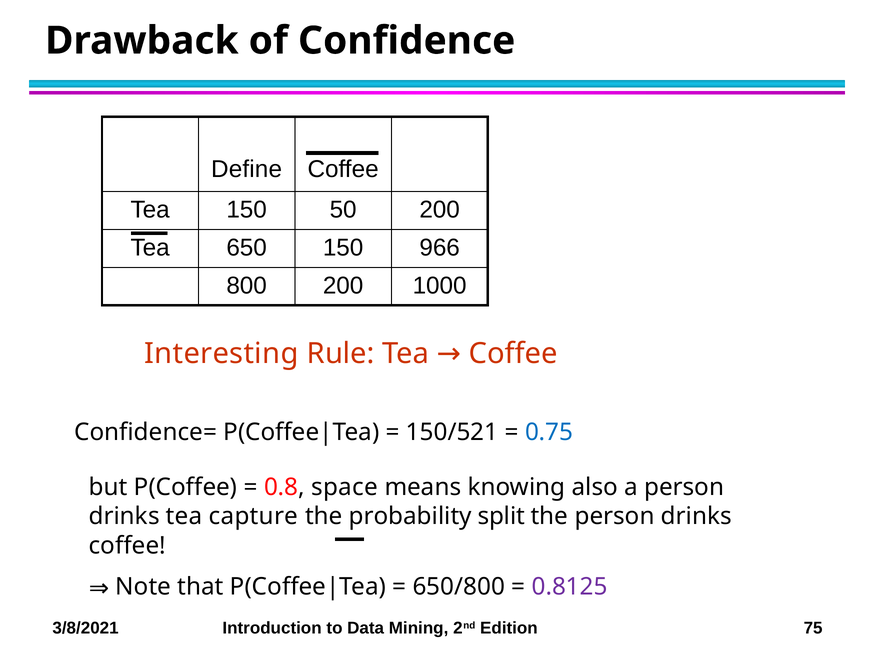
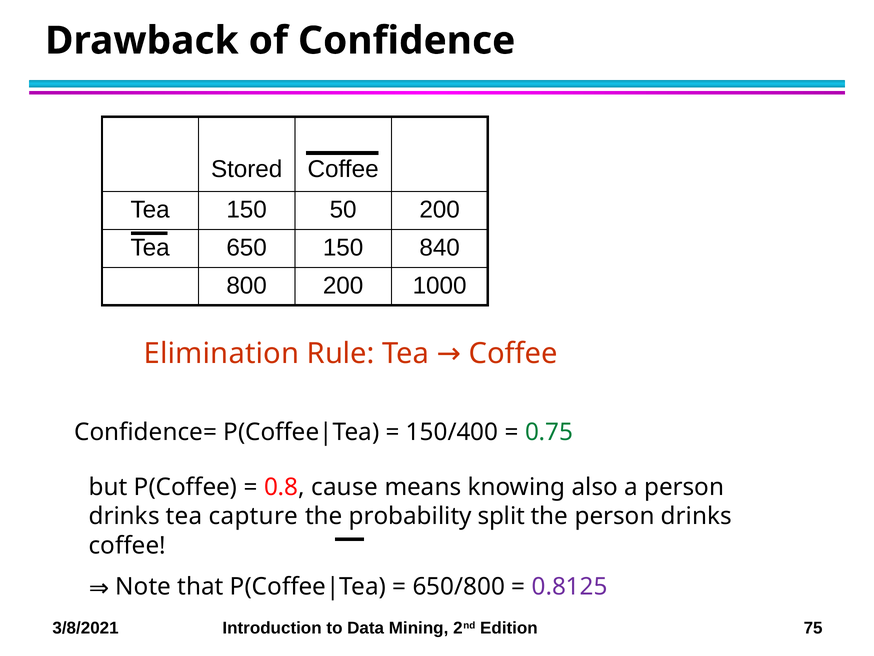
Define: Define -> Stored
966: 966 -> 840
Interesting: Interesting -> Elimination
150/521: 150/521 -> 150/400
0.75 colour: blue -> green
space: space -> cause
